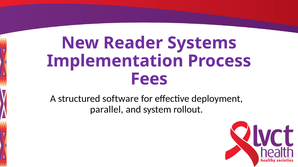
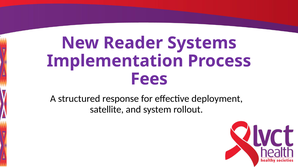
software: software -> response
parallel: parallel -> satellite
